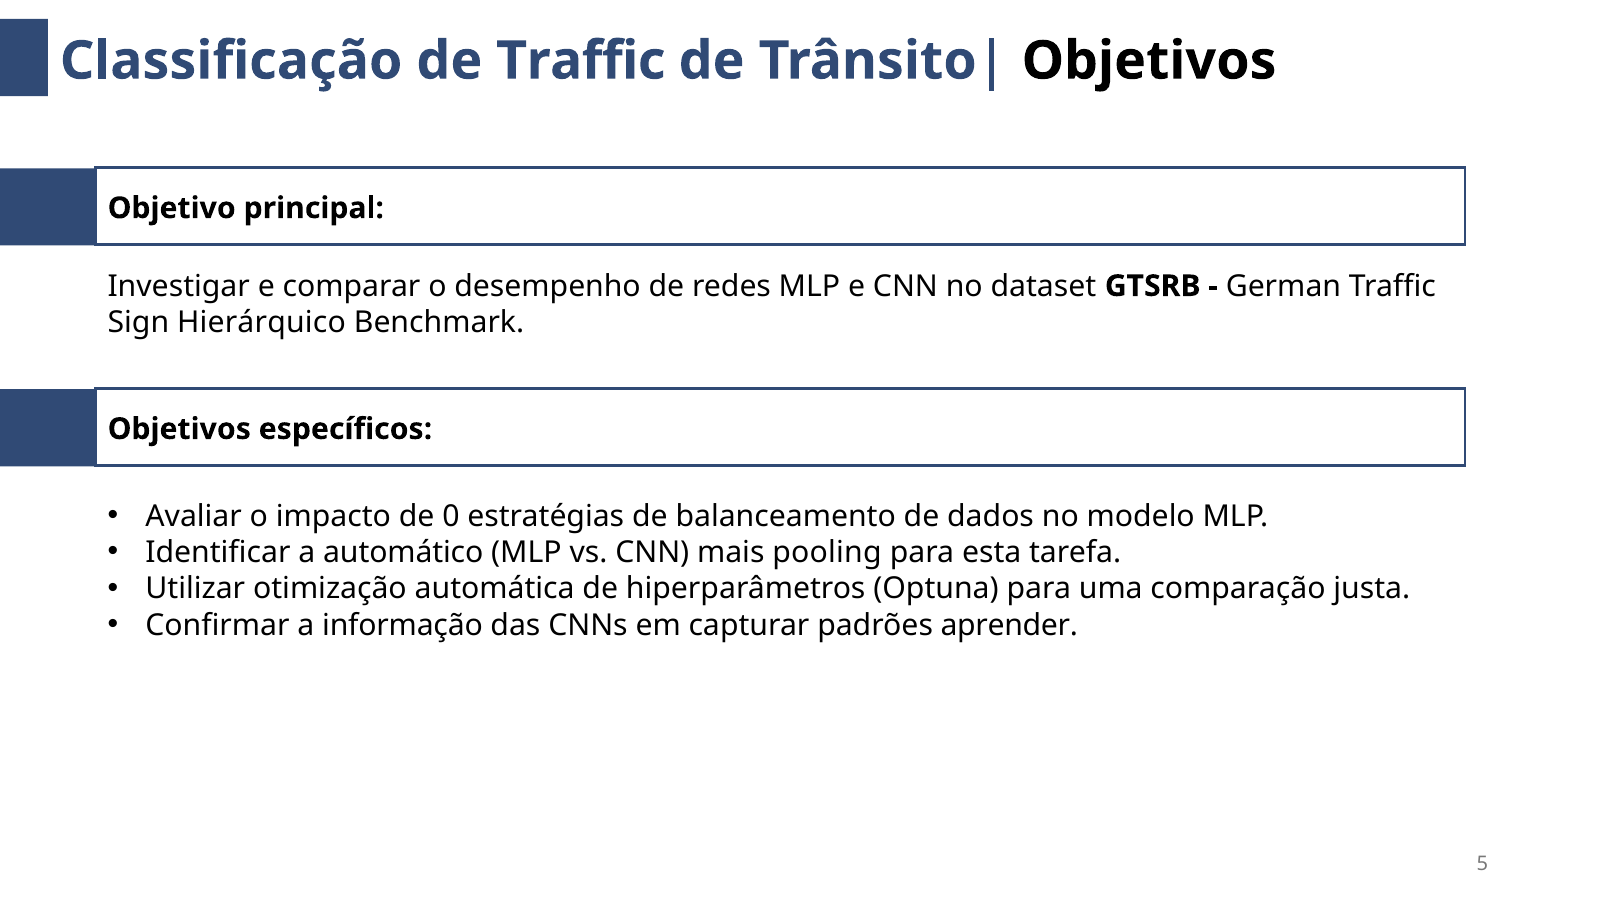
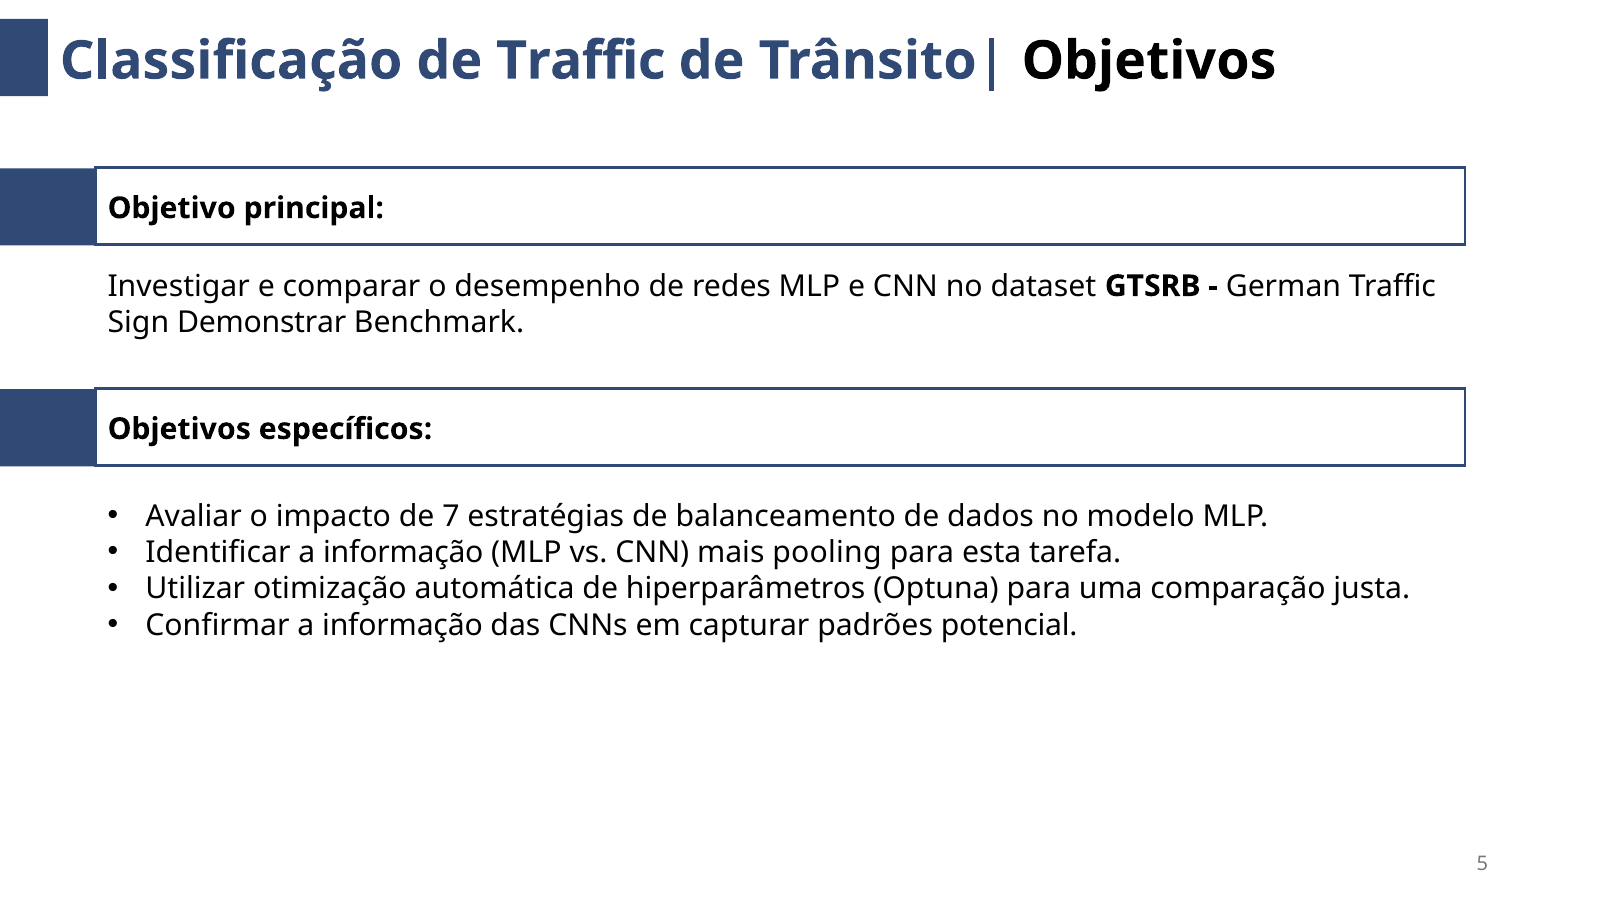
Hierárquico: Hierárquico -> Demonstrar
0: 0 -> 7
Identificar a automático: automático -> informação
aprender: aprender -> potencial
